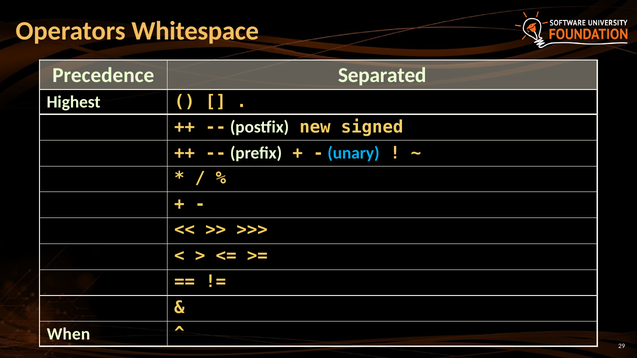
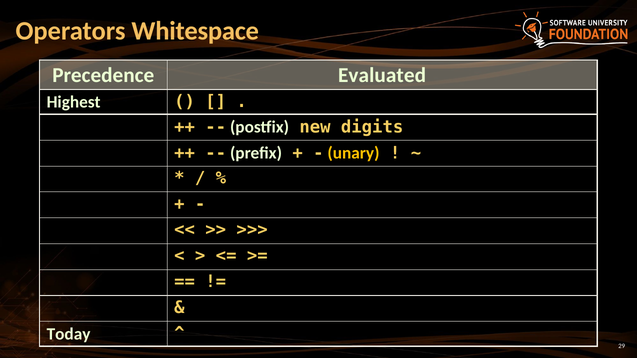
Separated: Separated -> Evaluated
signed: signed -> digits
unary colour: light blue -> yellow
When: When -> Today
